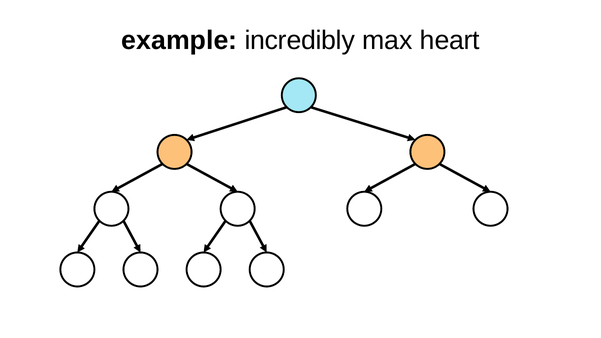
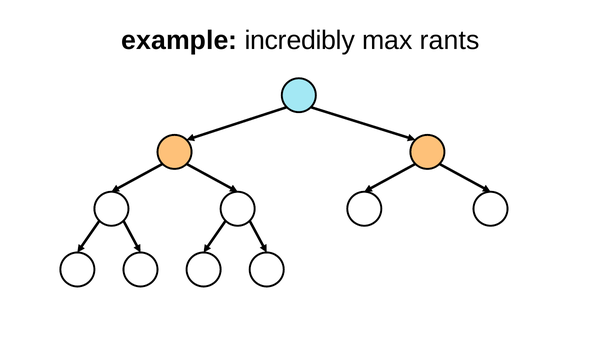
heart: heart -> rants
